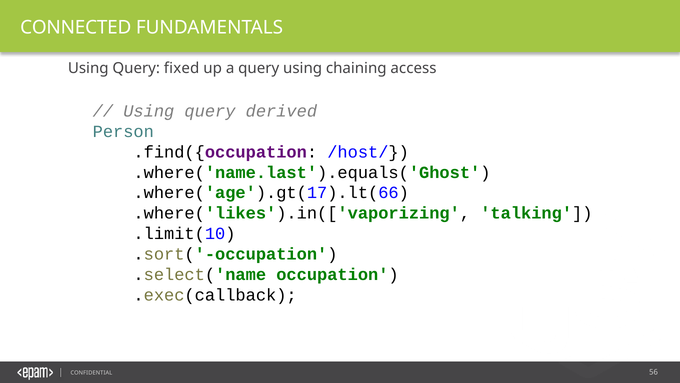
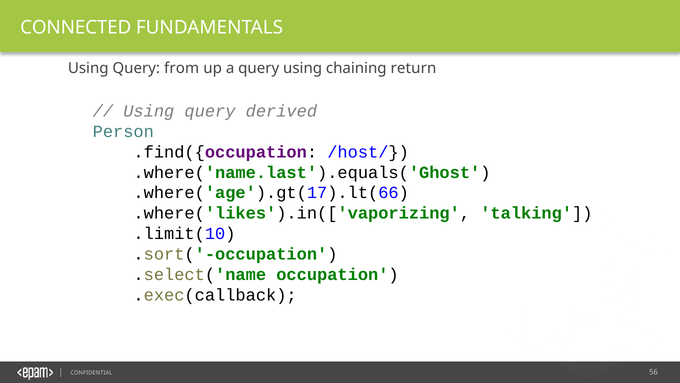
fixed: fixed -> from
access: access -> return
